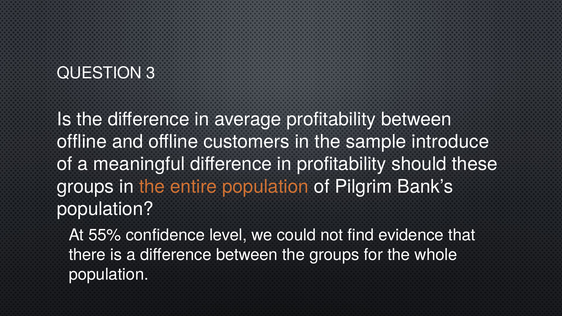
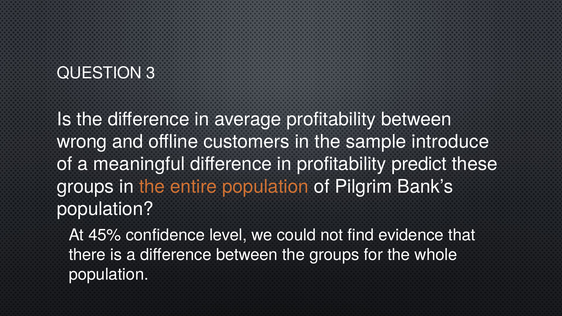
offline at (82, 142): offline -> wrong
should: should -> predict
55%: 55% -> 45%
